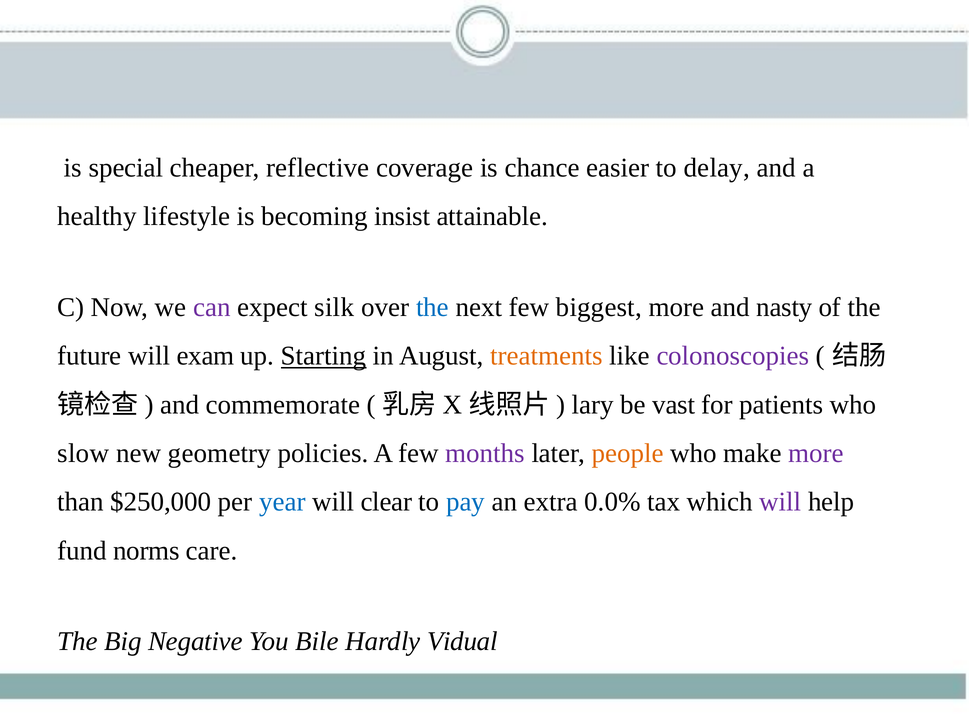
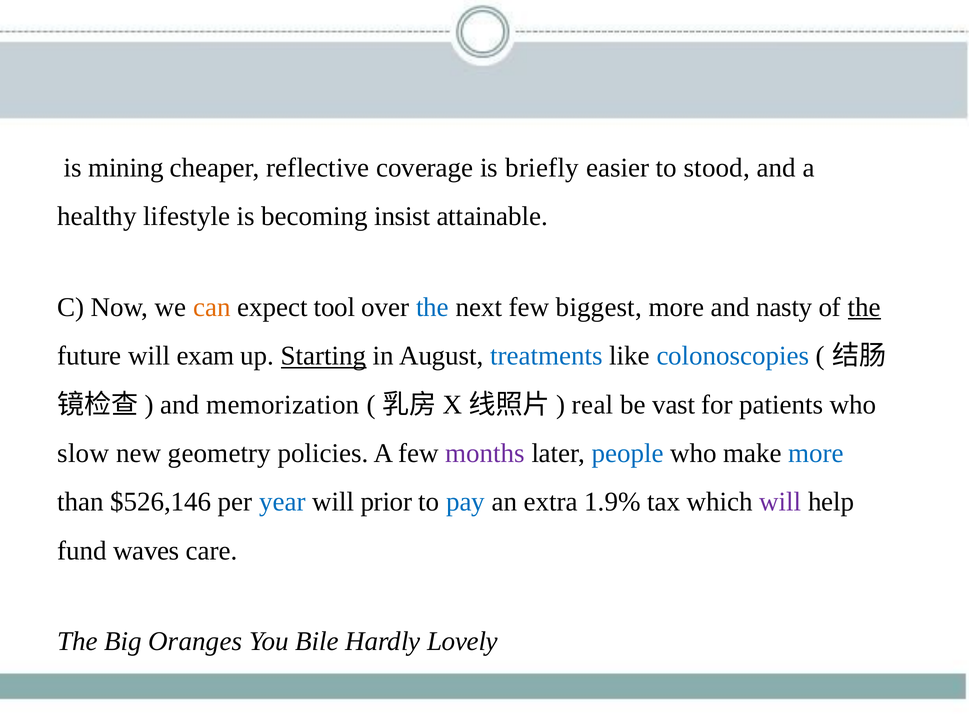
special: special -> mining
chance: chance -> briefly
delay: delay -> stood
can colour: purple -> orange
silk: silk -> tool
the at (864, 307) underline: none -> present
treatments colour: orange -> blue
colonoscopies colour: purple -> blue
commemorate: commemorate -> memorization
lary: lary -> real
people colour: orange -> blue
more at (816, 453) colour: purple -> blue
$250,000: $250,000 -> $526,146
clear: clear -> prior
0.0%: 0.0% -> 1.9%
norms: norms -> waves
Negative: Negative -> Oranges
Vidual: Vidual -> Lovely
